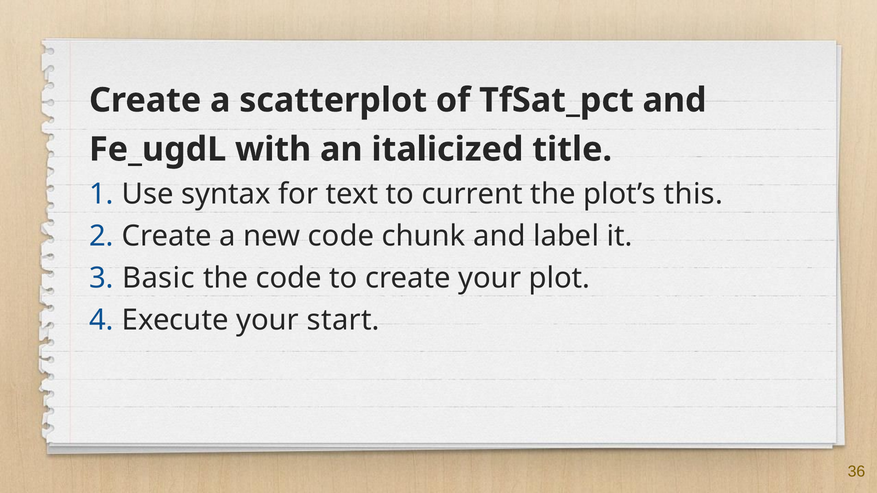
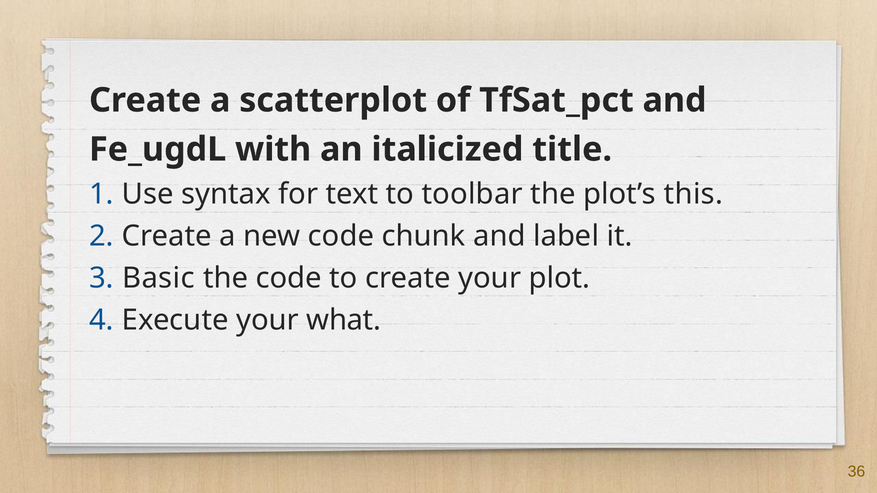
current: current -> toolbar
start: start -> what
